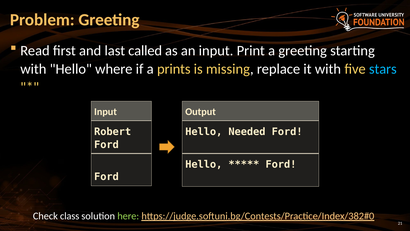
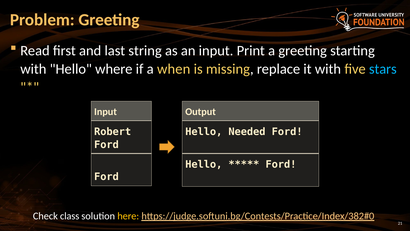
called: called -> string
prints: prints -> when
here colour: light green -> yellow
